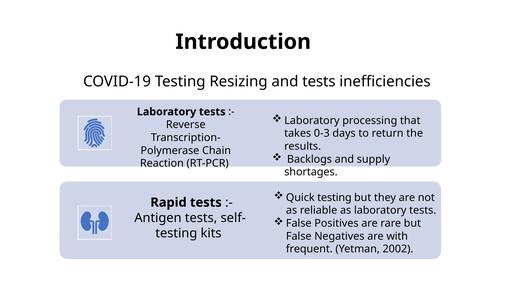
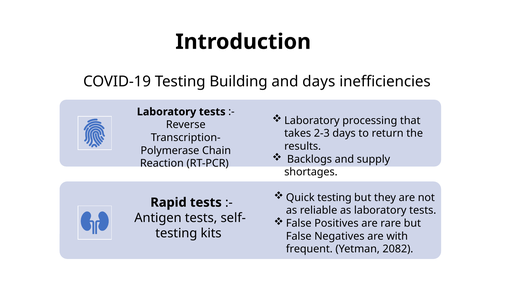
Resizing: Resizing -> Building
and tests: tests -> days
0-3: 0-3 -> 2-3
2002: 2002 -> 2082
